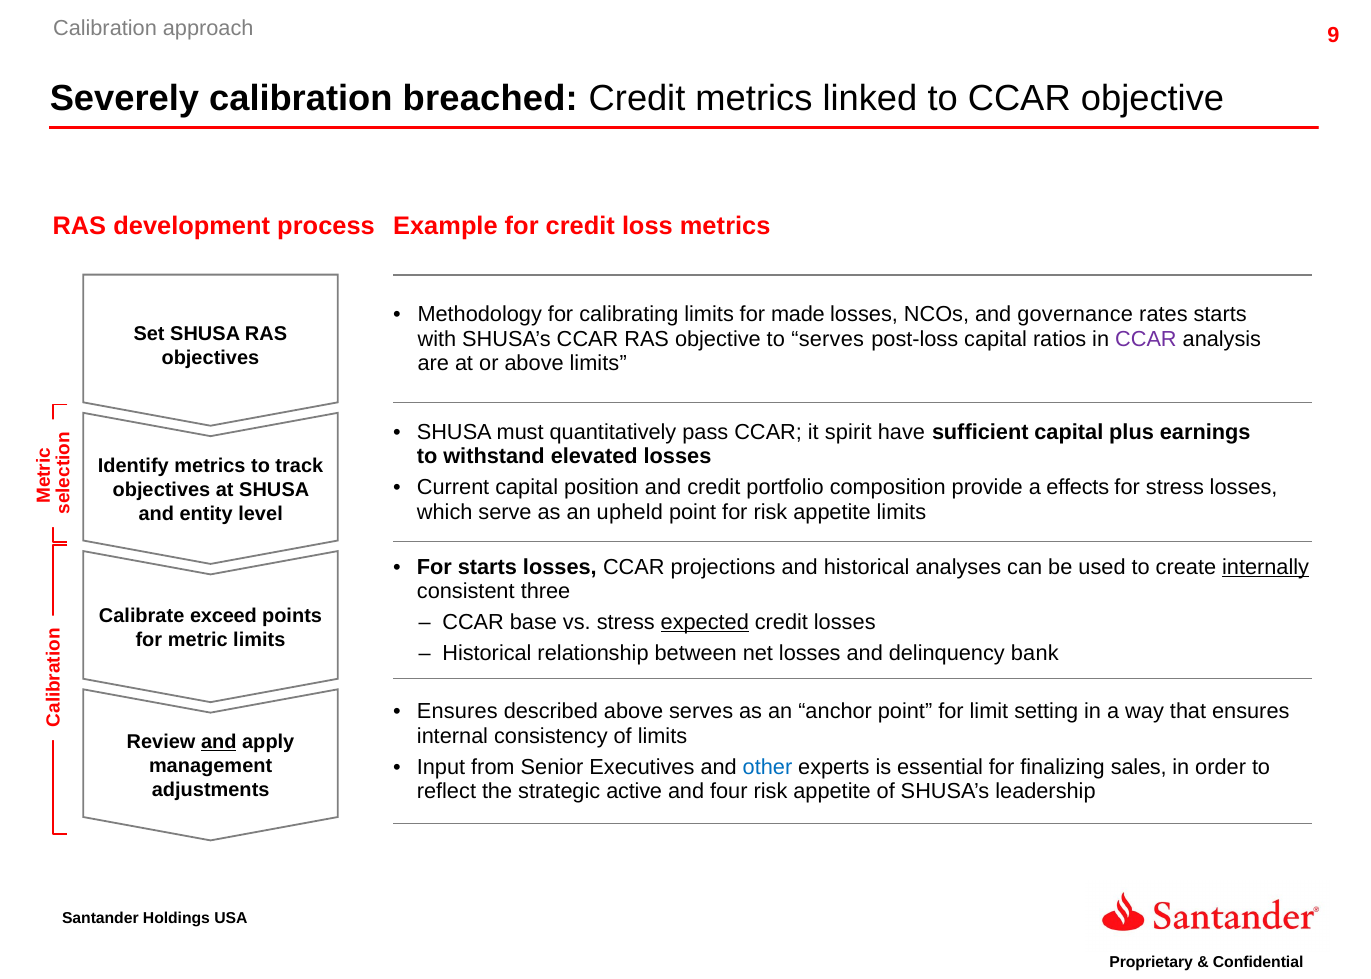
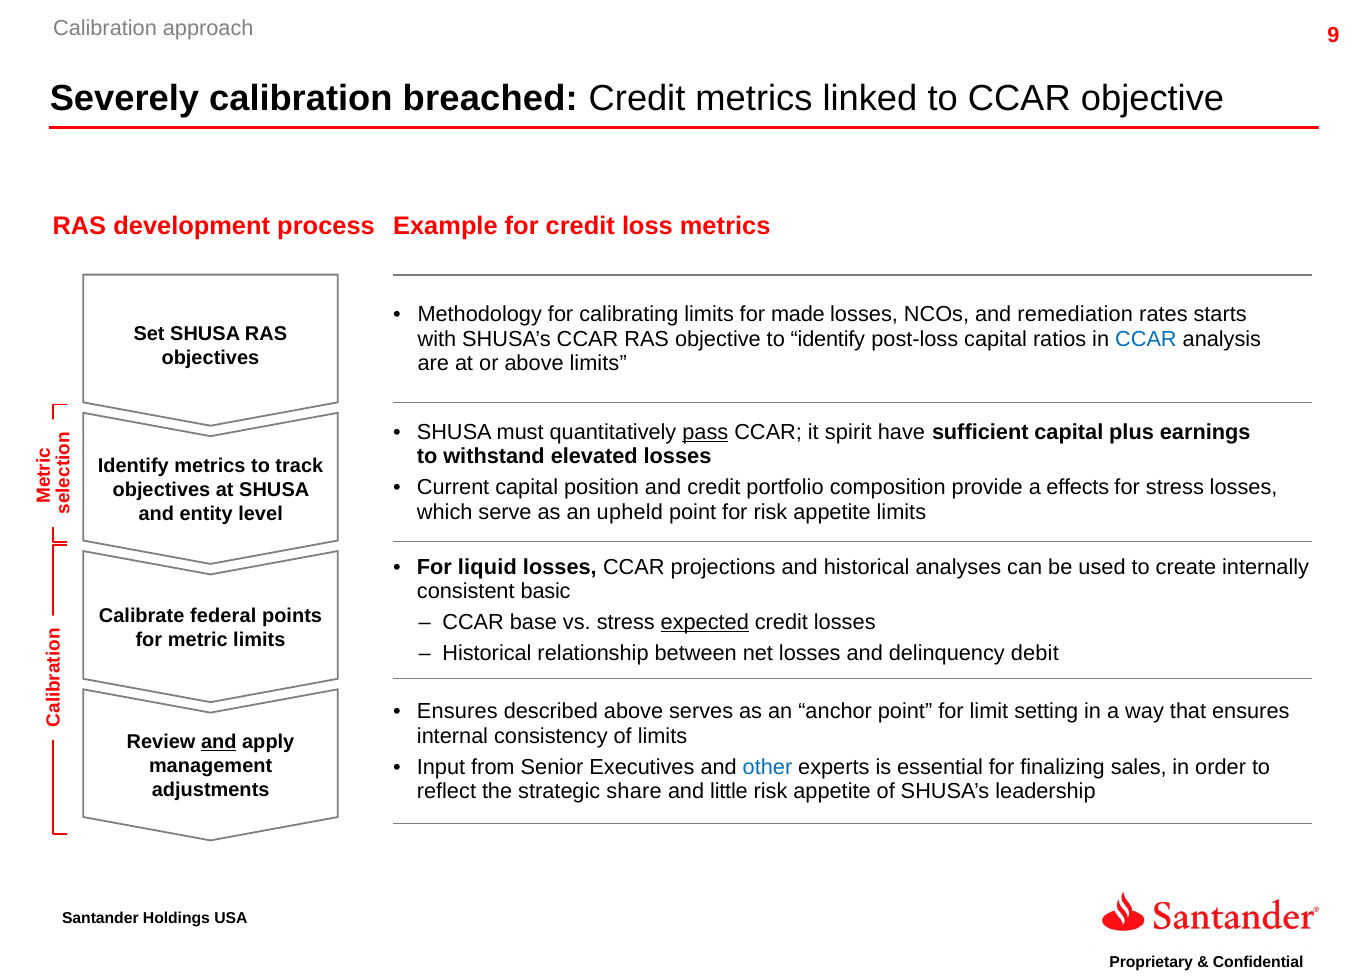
governance: governance -> remediation
to serves: serves -> identify
CCAR at (1146, 339) colour: purple -> blue
pass underline: none -> present
For starts: starts -> liquid
internally underline: present -> none
three: three -> basic
exceed: exceed -> federal
bank: bank -> debit
active: active -> share
four: four -> little
